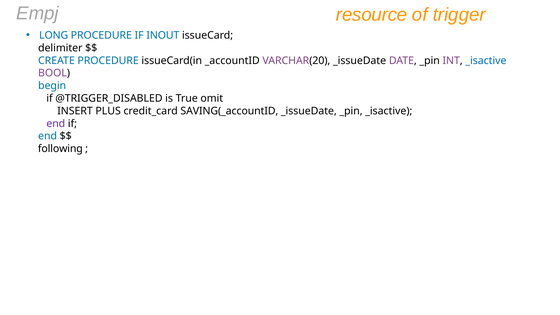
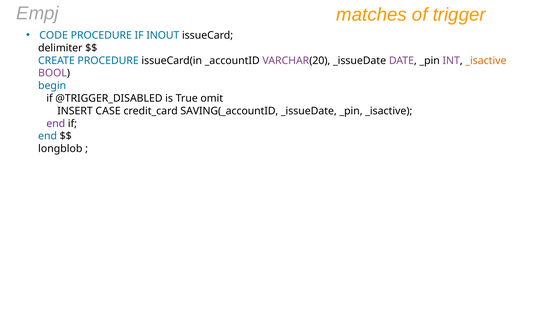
resource: resource -> matches
LONG: LONG -> CODE
_isactive at (486, 61) colour: blue -> orange
PLUS: PLUS -> CASE
following: following -> longblob
